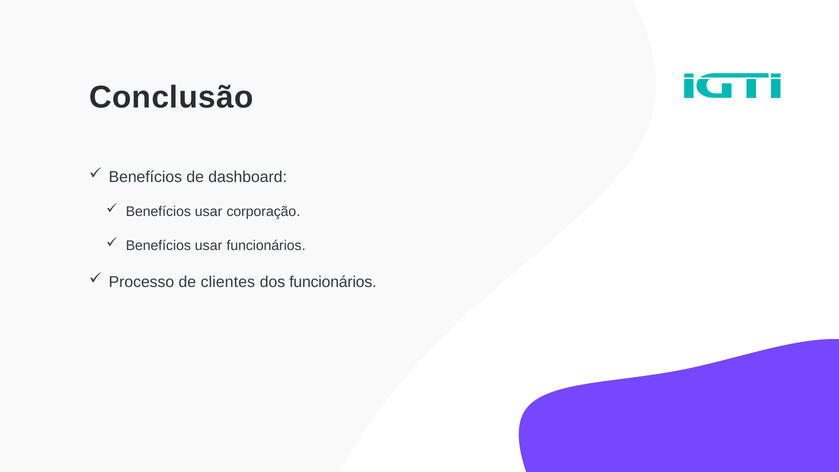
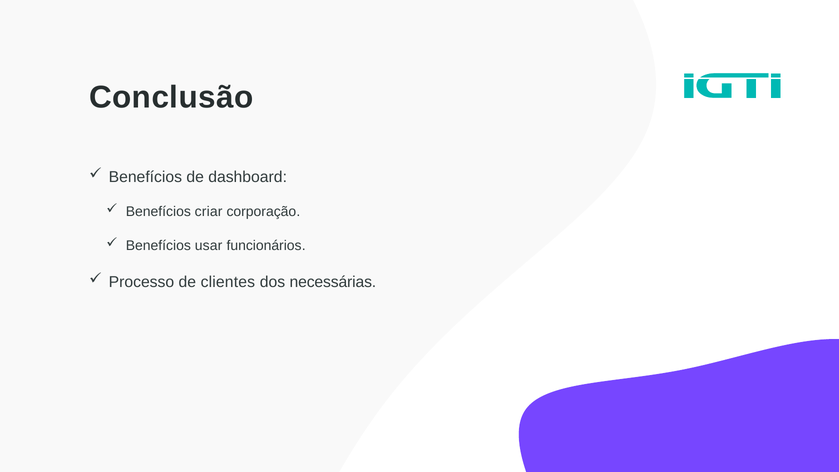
usar at (209, 212): usar -> criar
dos funcionários: funcionários -> necessárias
